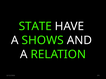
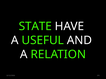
SHOWS: SHOWS -> USEFUL
